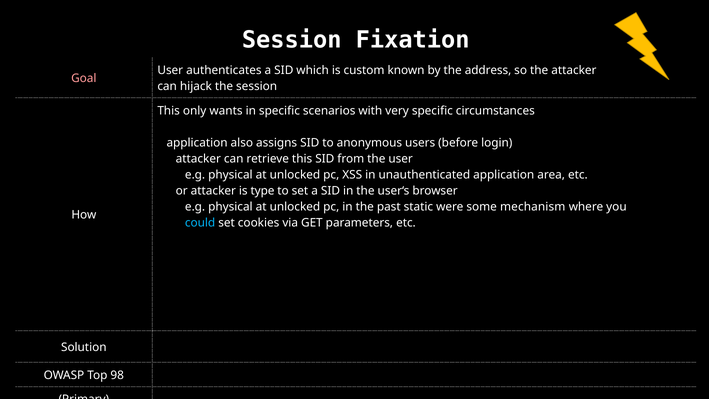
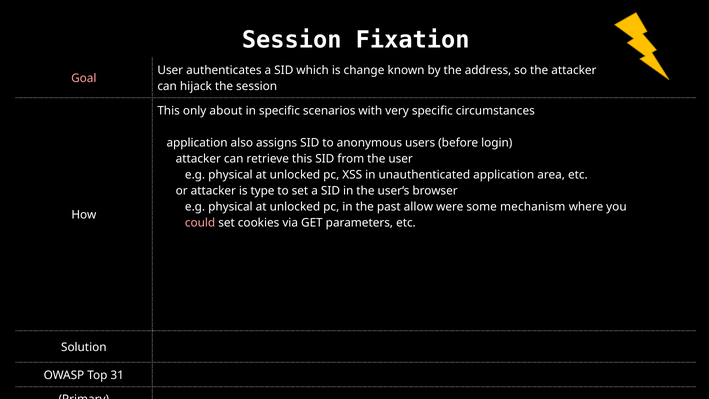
custom: custom -> change
wants: wants -> about
static: static -> allow
could colour: light blue -> pink
98: 98 -> 31
